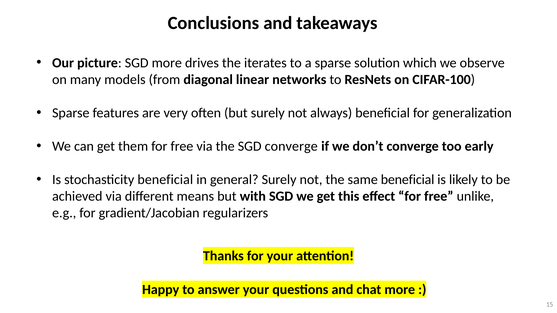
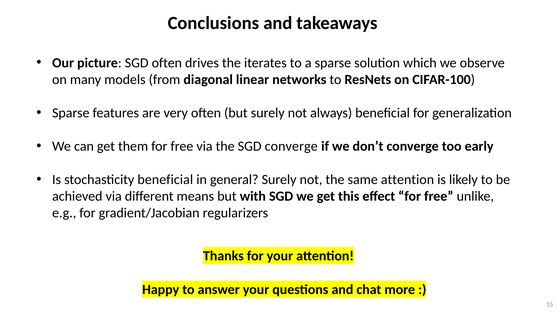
SGD more: more -> often
same beneficial: beneficial -> attention
